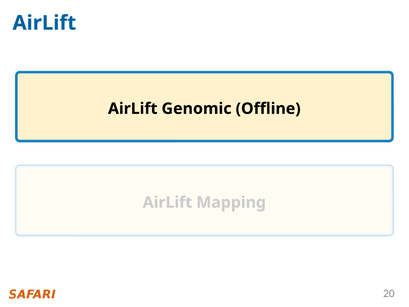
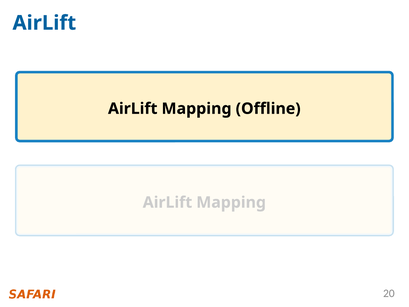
Genomic at (197, 109): Genomic -> Mapping
